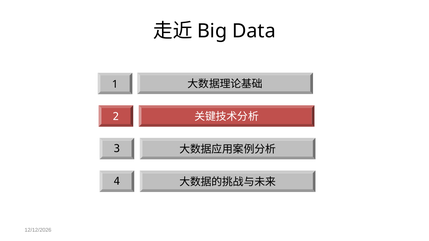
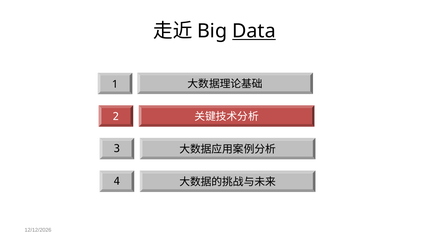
Data underline: none -> present
